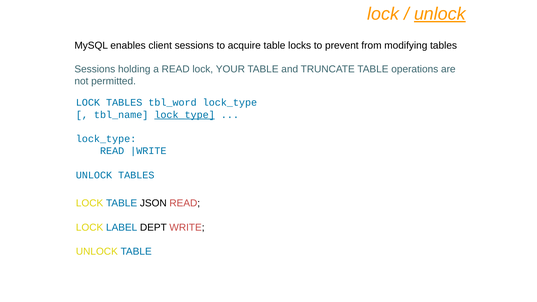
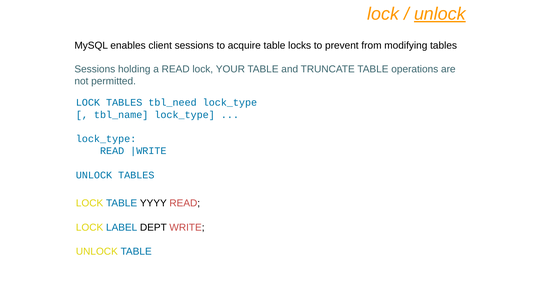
tbl_word: tbl_word -> tbl_need
lock_type at (185, 115) underline: present -> none
JSON: JSON -> YYYY
